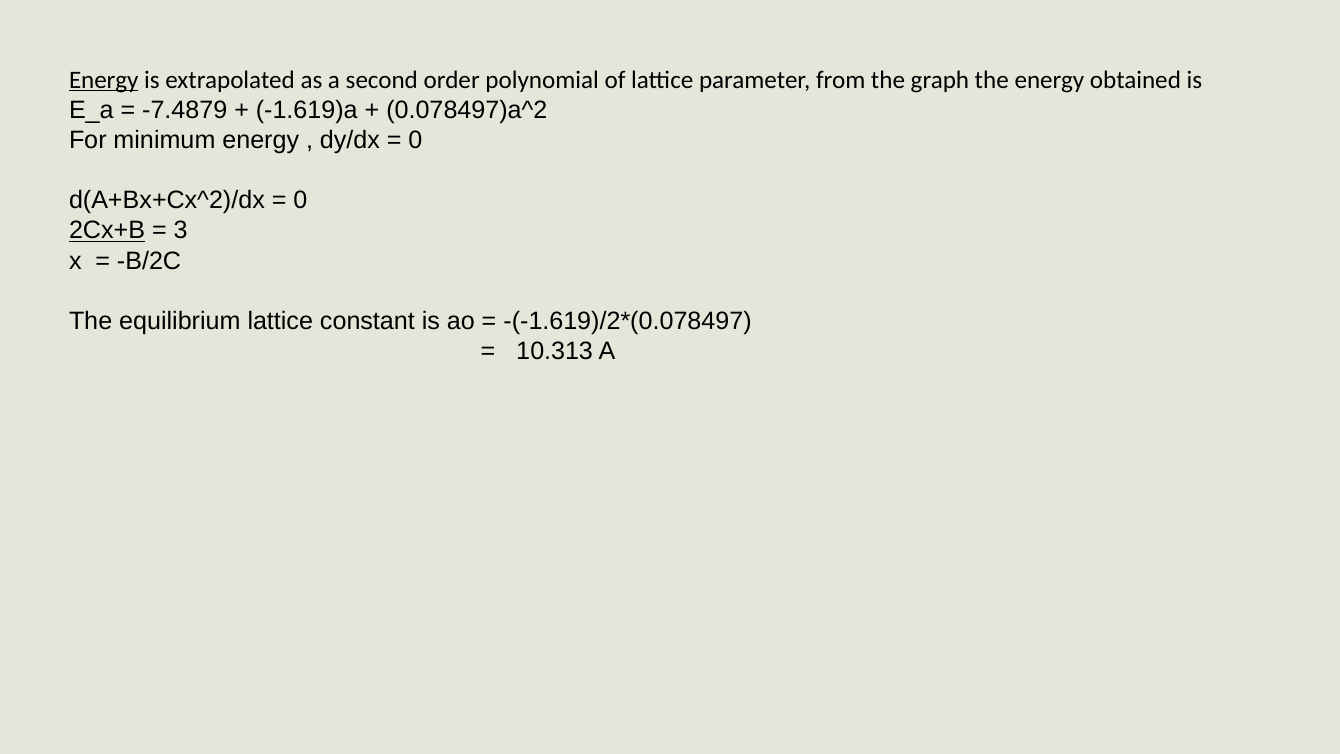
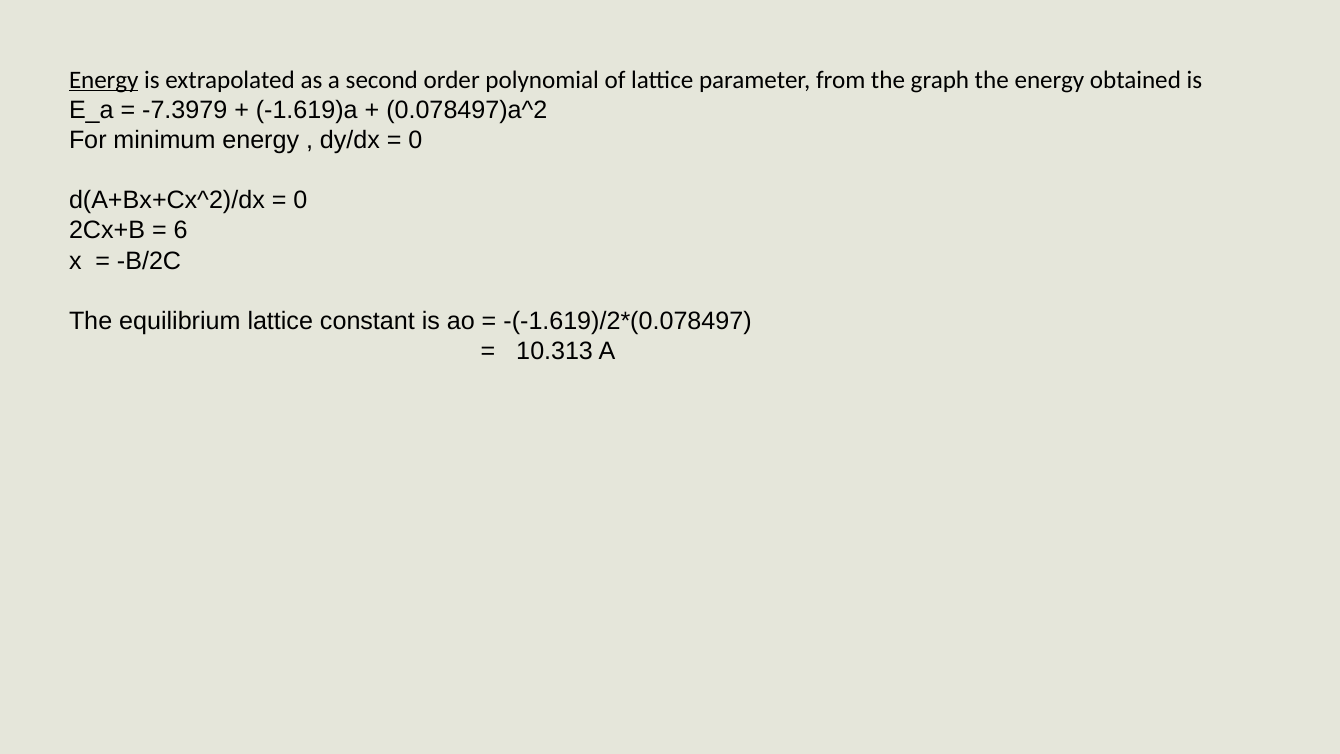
-7.4879: -7.4879 -> -7.3979
2Cx+B underline: present -> none
3: 3 -> 6
